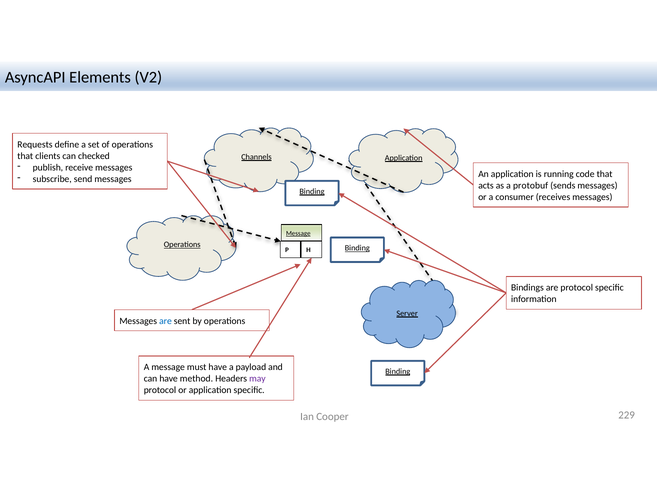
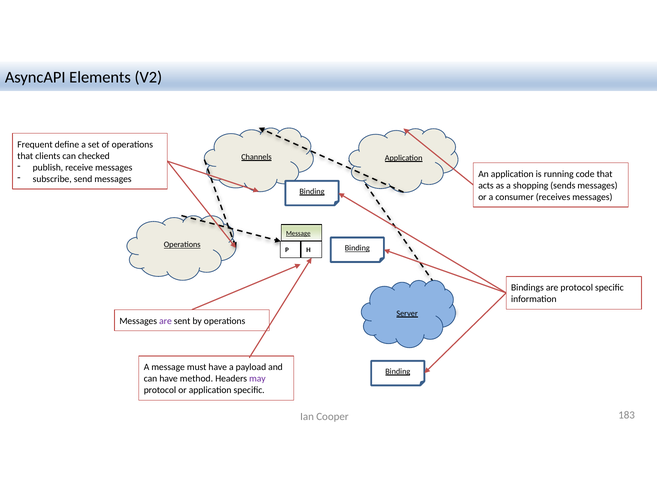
Requests: Requests -> Frequent
protobuf: protobuf -> shopping
are at (165, 321) colour: blue -> purple
229: 229 -> 183
